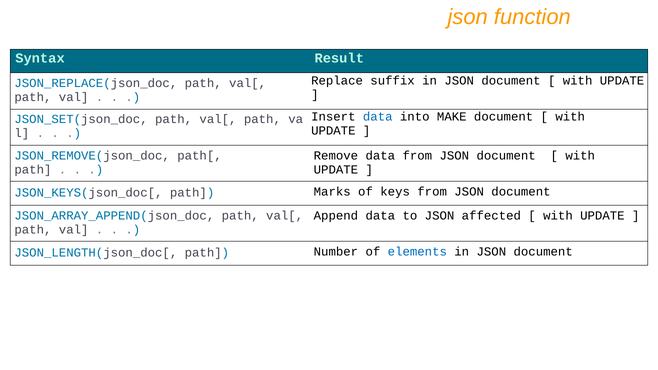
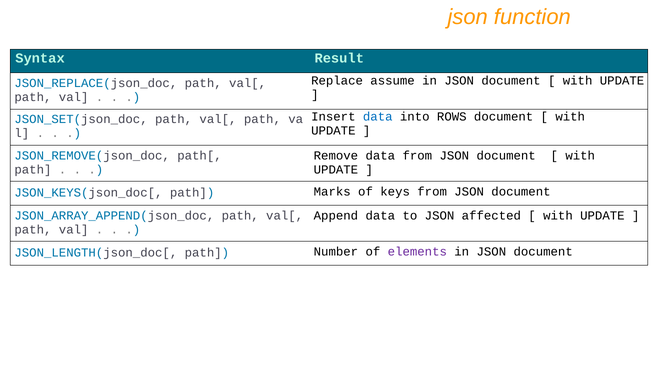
suffix: suffix -> assume
MAKE: MAKE -> ROWS
elements colour: blue -> purple
